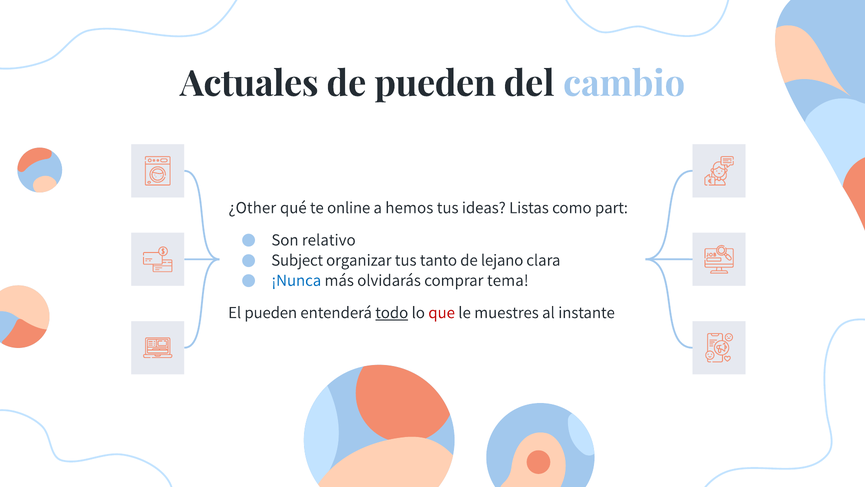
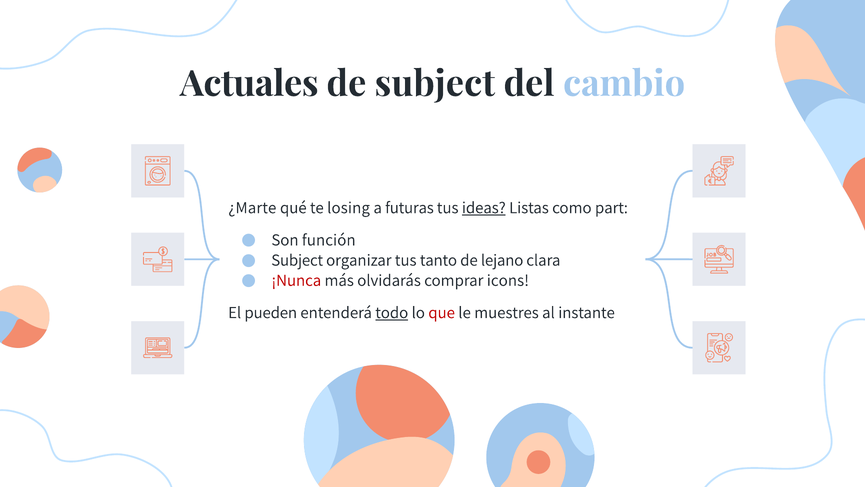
de pueden: pueden -> subject
¿Other: ¿Other -> ¿Marte
online: online -> losing
hemos: hemos -> futuras
ideas underline: none -> present
relativo: relativo -> función
¡Nunca colour: blue -> red
tema: tema -> icons
